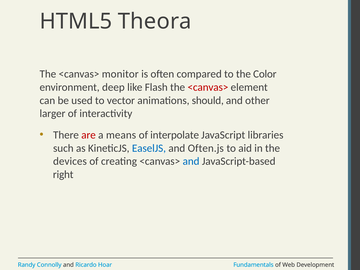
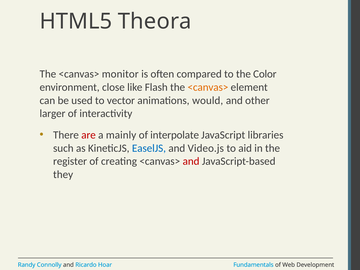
deep: deep -> close
<canvas> at (208, 87) colour: red -> orange
should: should -> would
means: means -> mainly
Often.js: Often.js -> Video.js
devices: devices -> register
and at (191, 161) colour: blue -> red
right: right -> they
